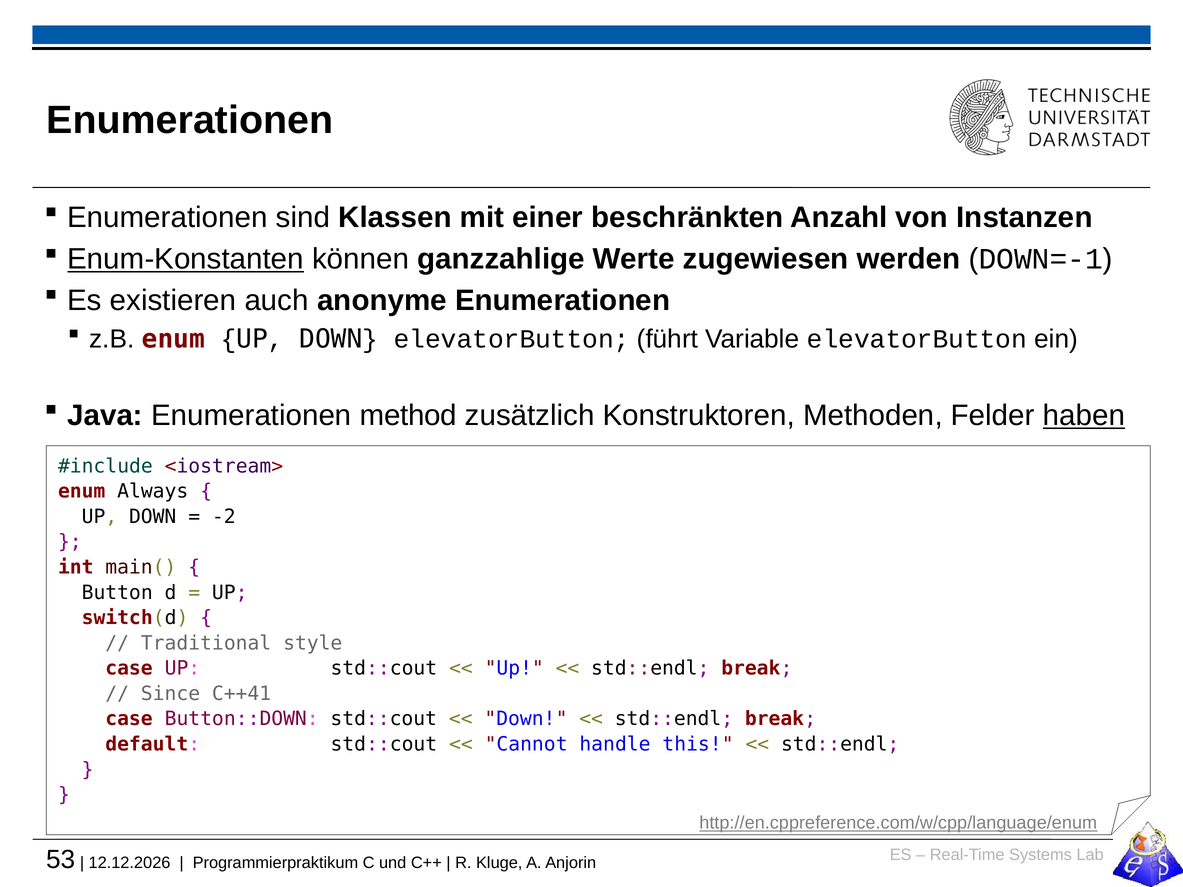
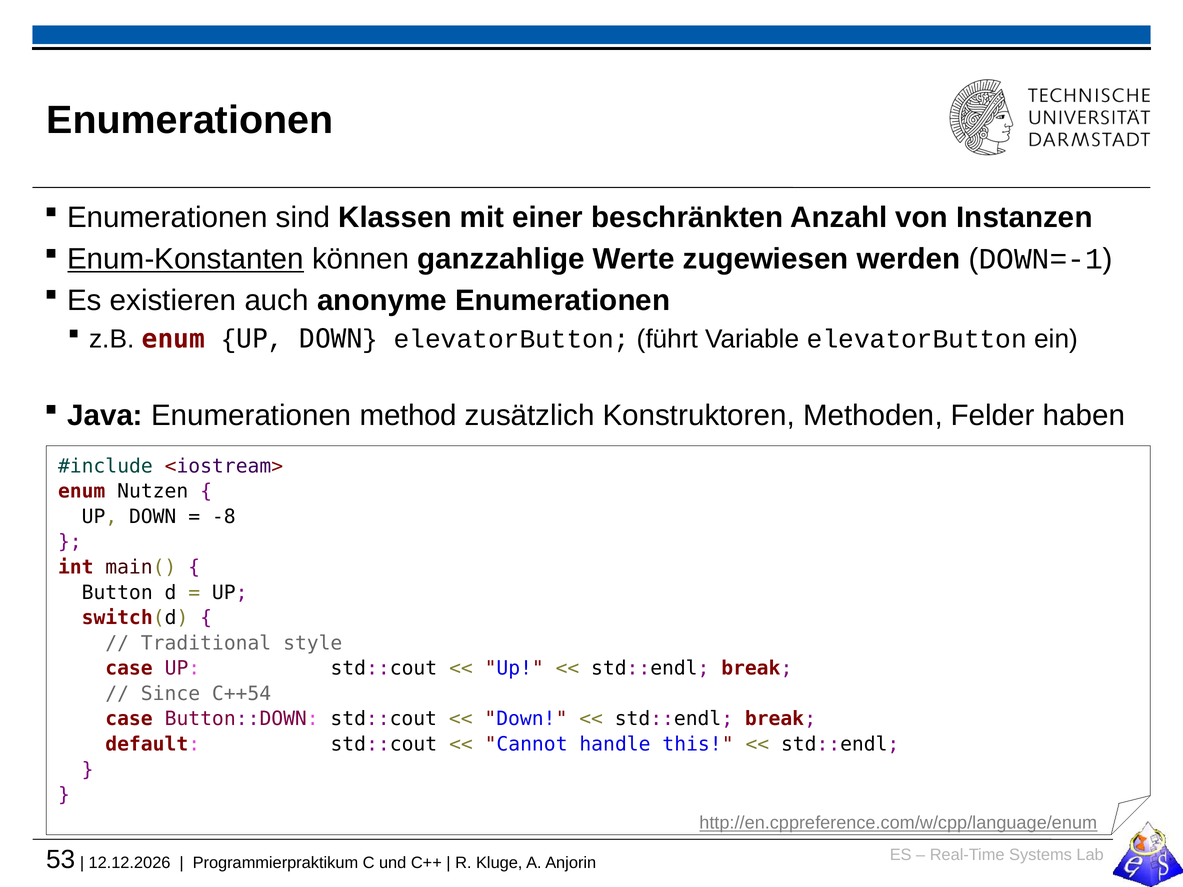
haben underline: present -> none
Always: Always -> Nutzen
-2: -2 -> -8
C++41: C++41 -> C++54
